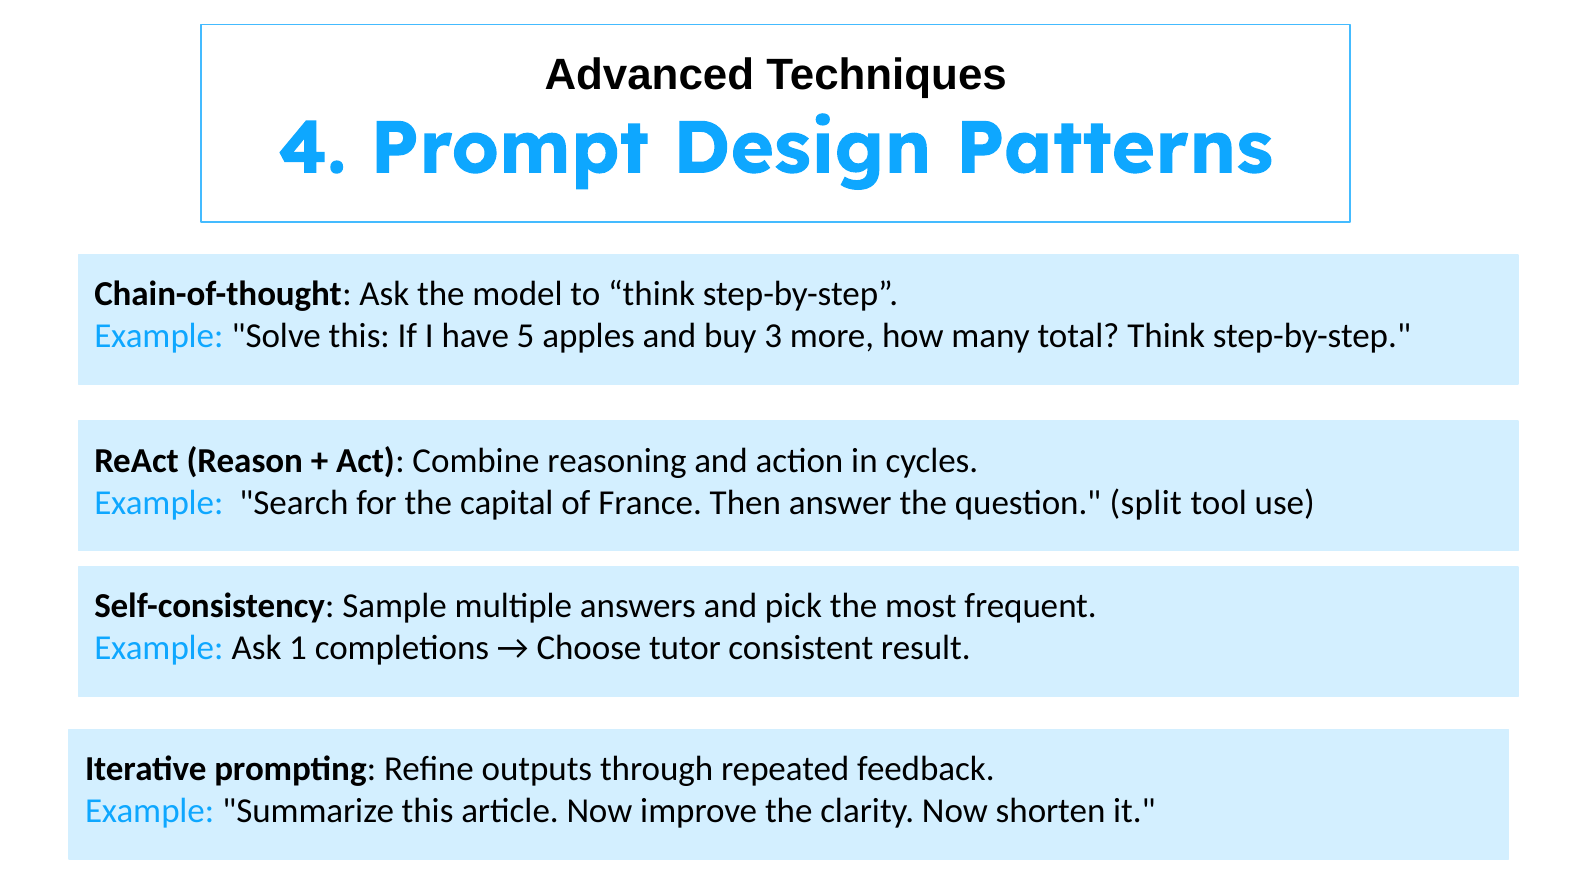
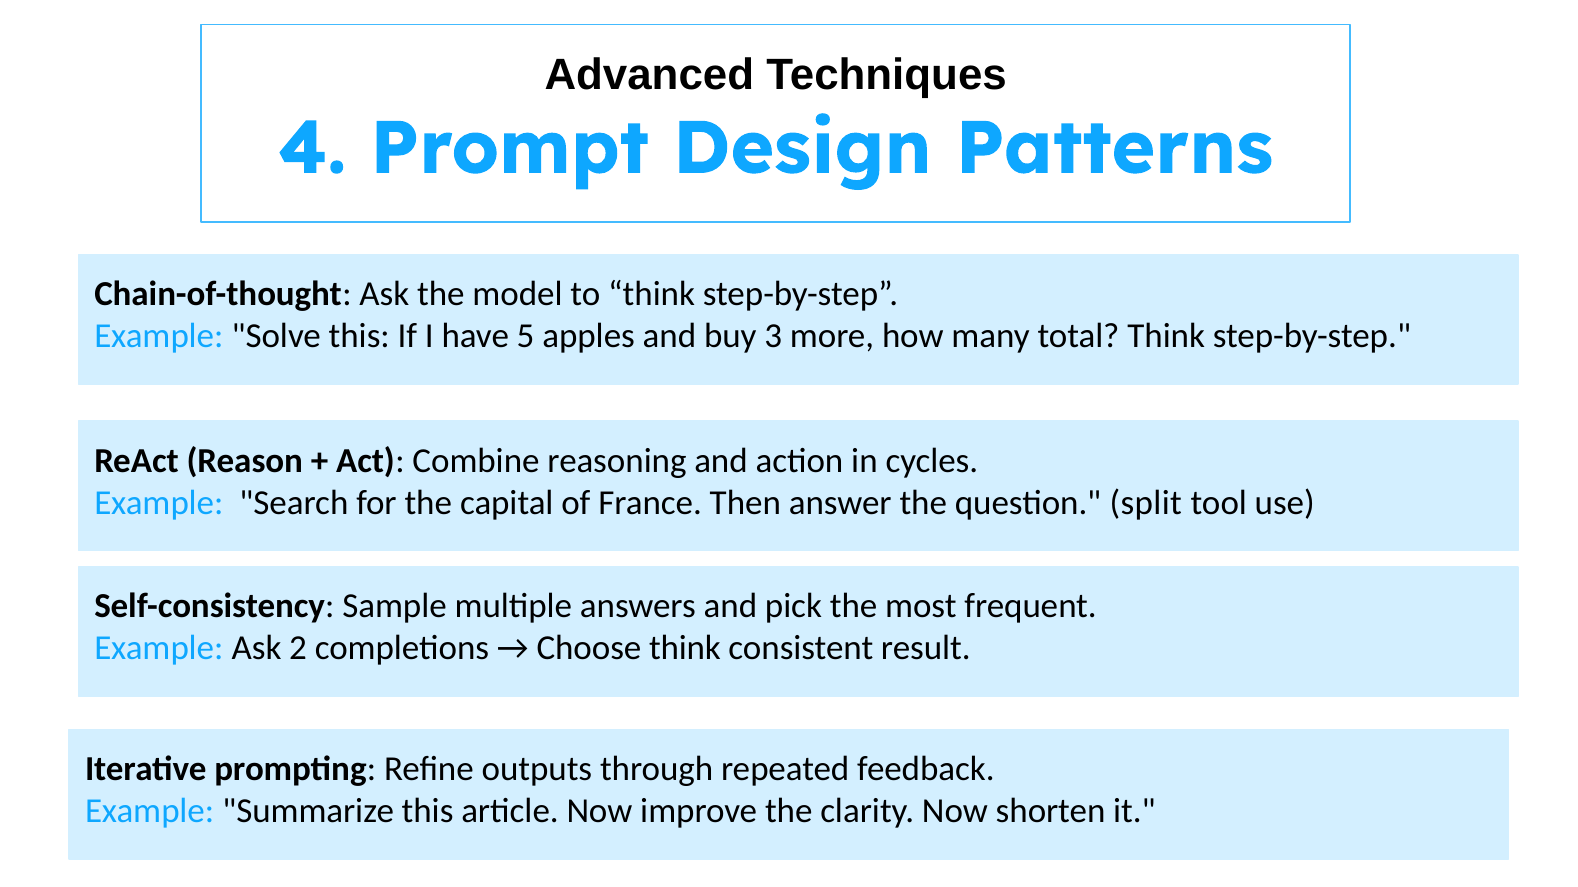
1: 1 -> 2
Choose tutor: tutor -> think
